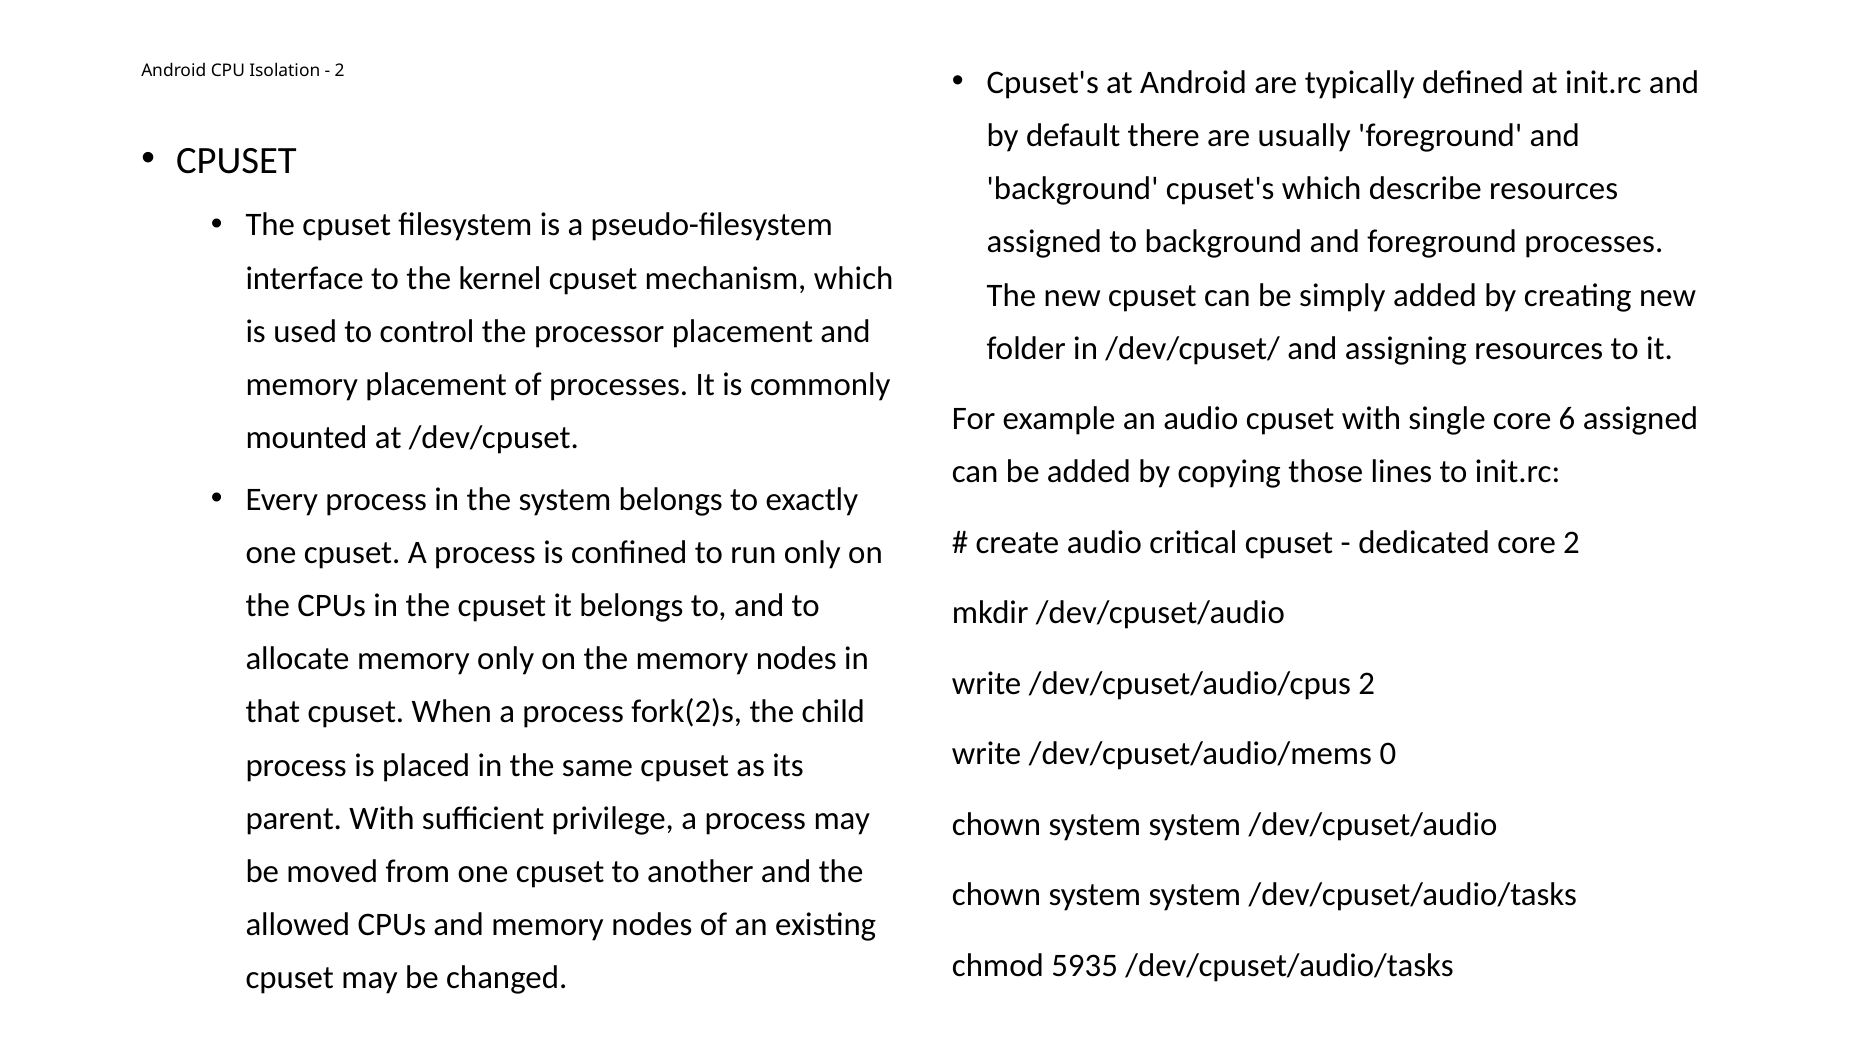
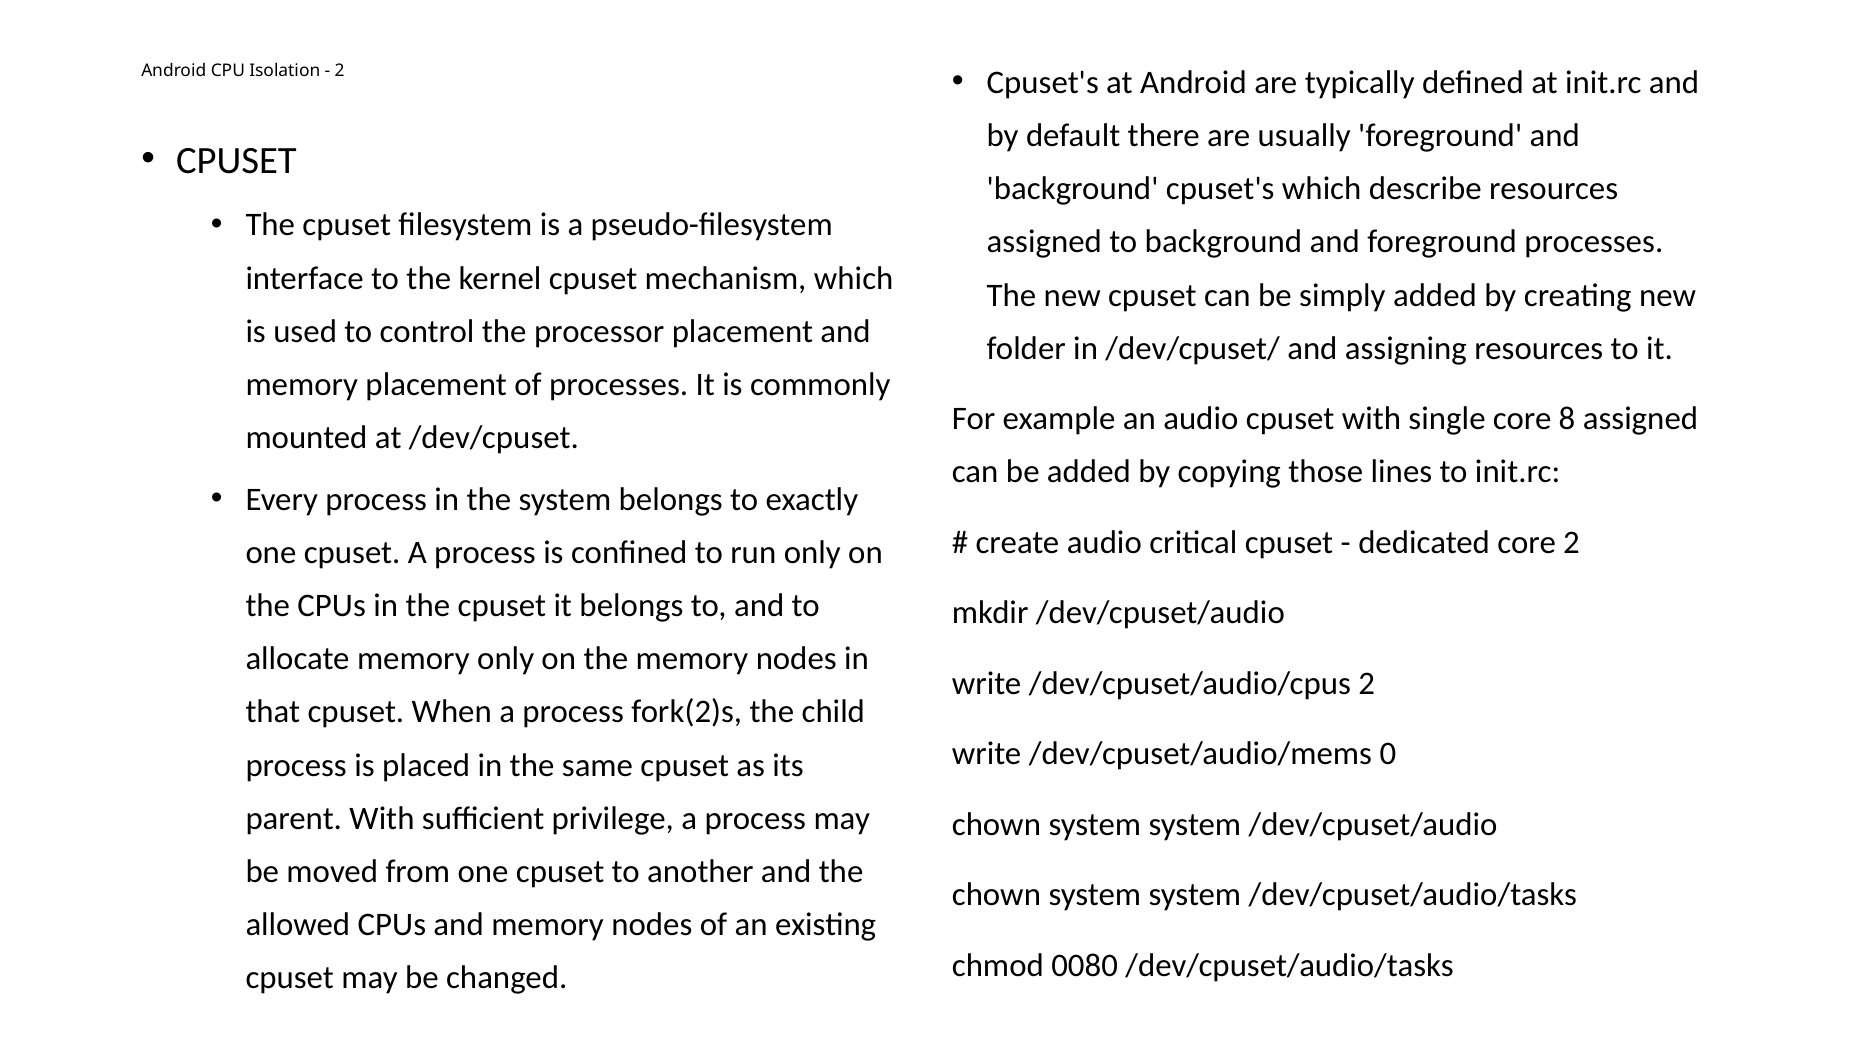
6: 6 -> 8
5935: 5935 -> 0080
